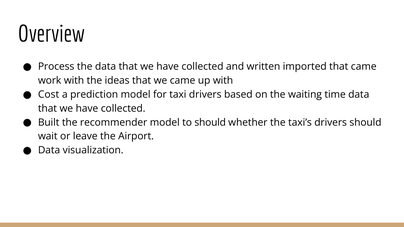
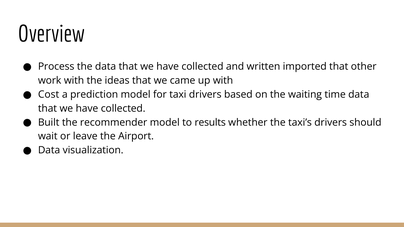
that came: came -> other
to should: should -> results
